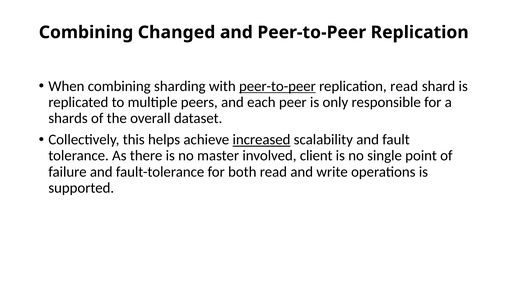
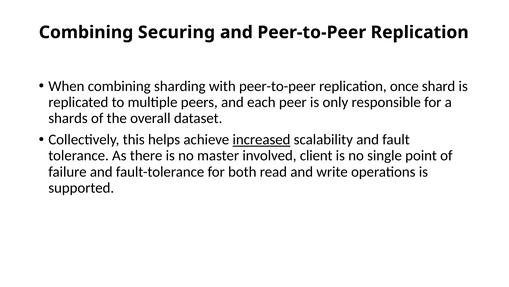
Changed: Changed -> Securing
peer-to-peer at (277, 86) underline: present -> none
replication read: read -> once
